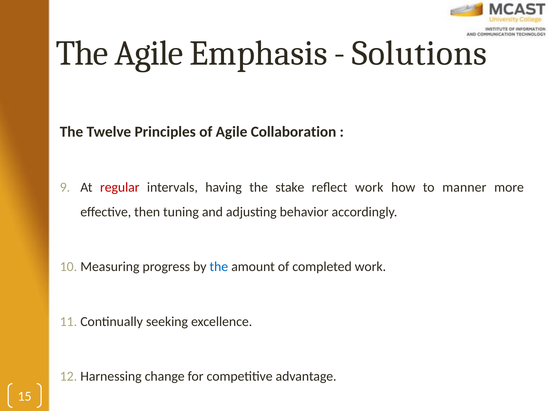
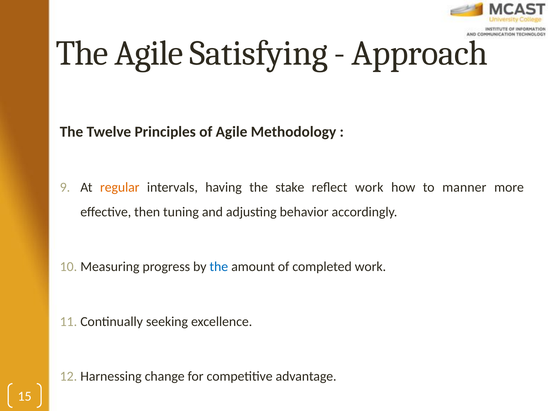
Emphasis: Emphasis -> Satisfying
Solutions: Solutions -> Approach
Collaboration: Collaboration -> Methodology
regular colour: red -> orange
